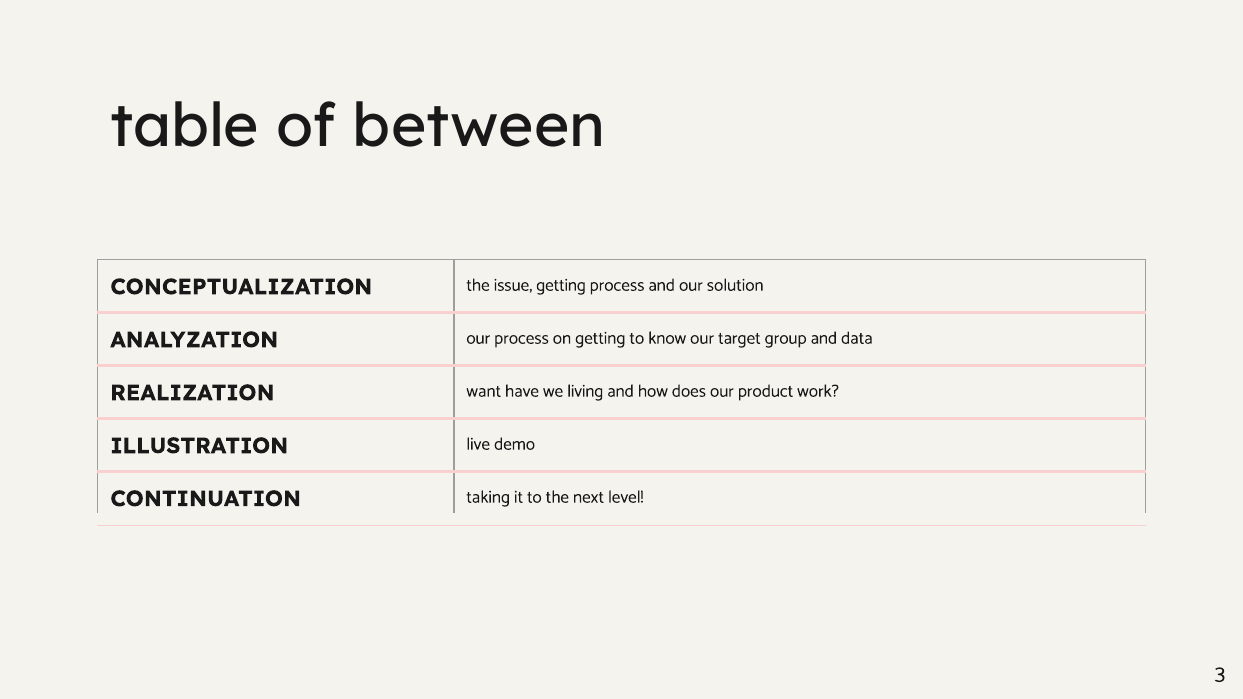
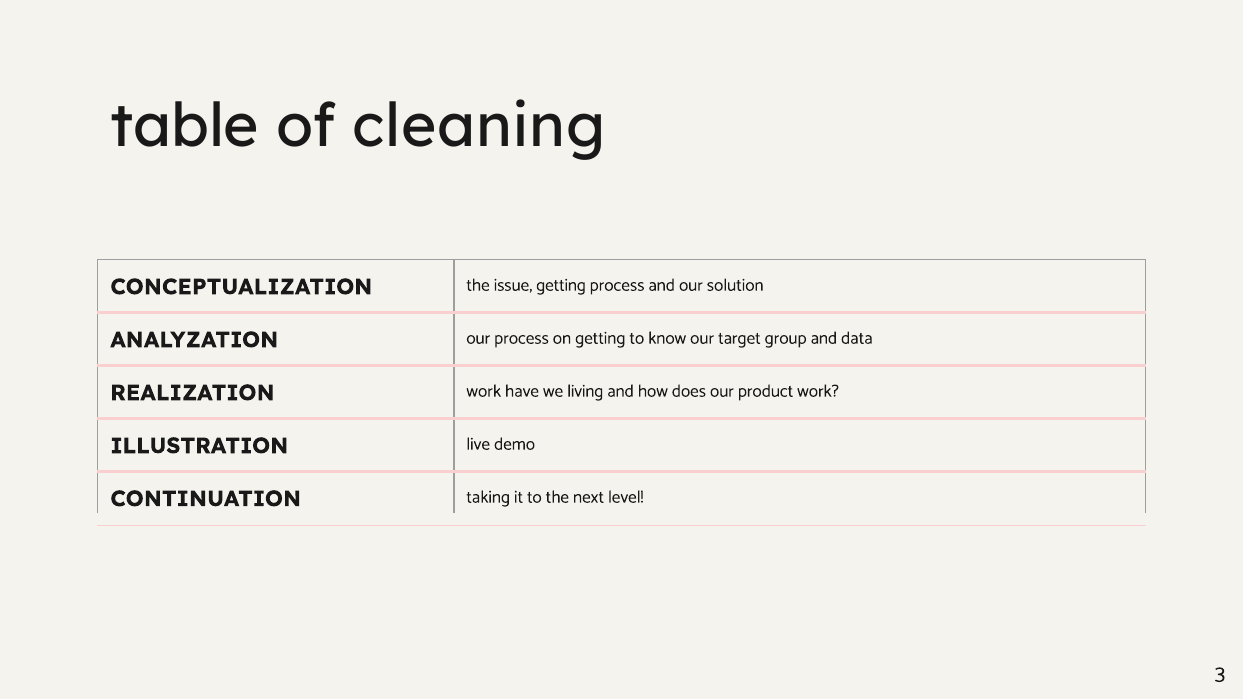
between: between -> cleaning
REALIZATION want: want -> work
